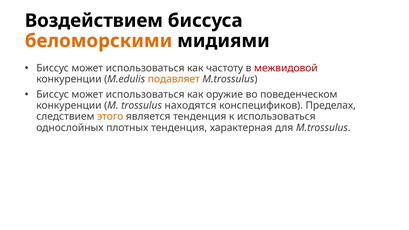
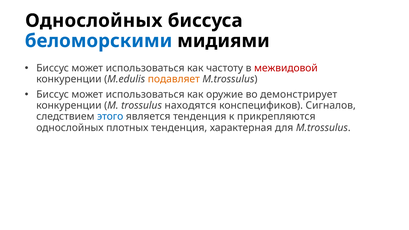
Воздействием at (94, 21): Воздействием -> Однослойных
беломорскими colour: orange -> blue
поведенческом: поведенческом -> демонстрирует
Пределах: Пределах -> Сигналов
этого colour: orange -> blue
к использоваться: использоваться -> прикрепляются
